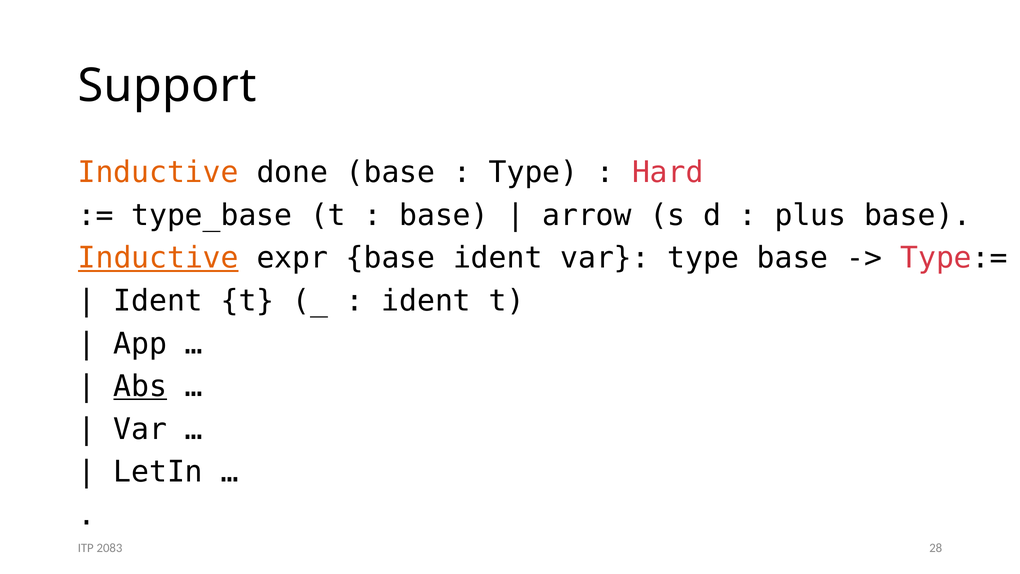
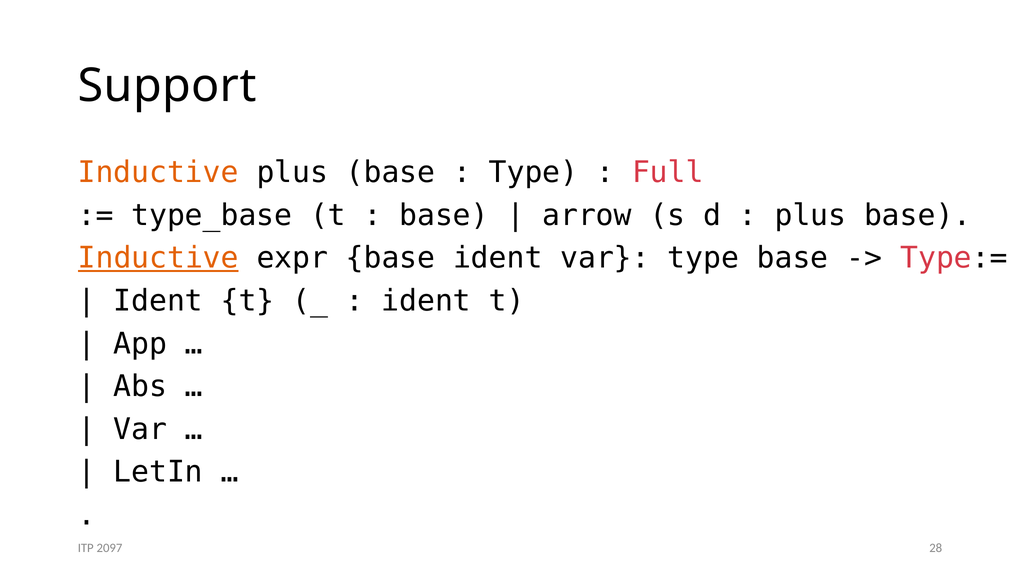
Inductive done: done -> plus
Hard: Hard -> Full
Abs underline: present -> none
2083: 2083 -> 2097
